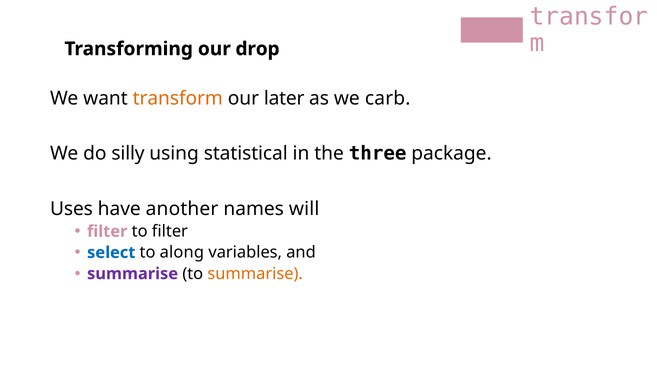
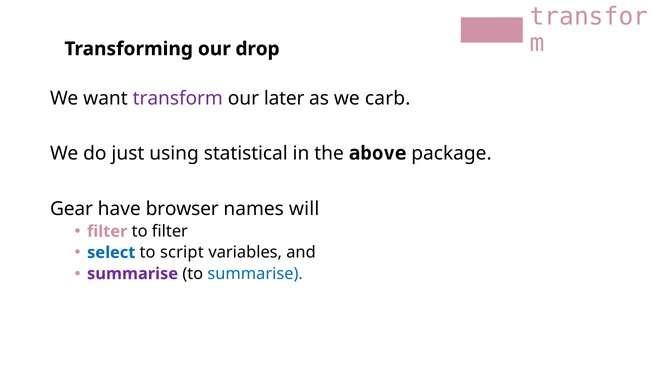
transform colour: orange -> purple
silly: silly -> just
three: three -> above
Uses: Uses -> Gear
another: another -> browser
along: along -> script
summarise at (255, 273) colour: orange -> blue
